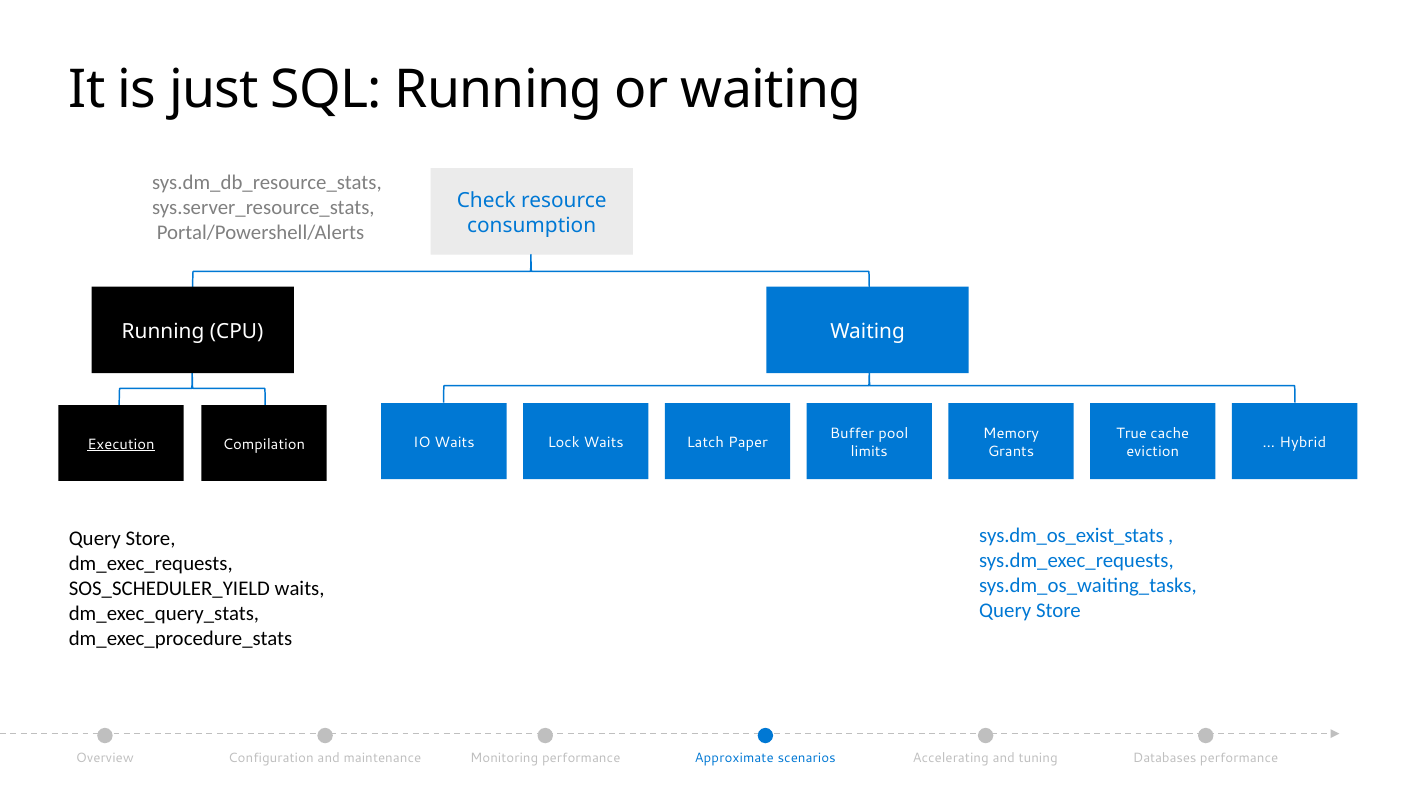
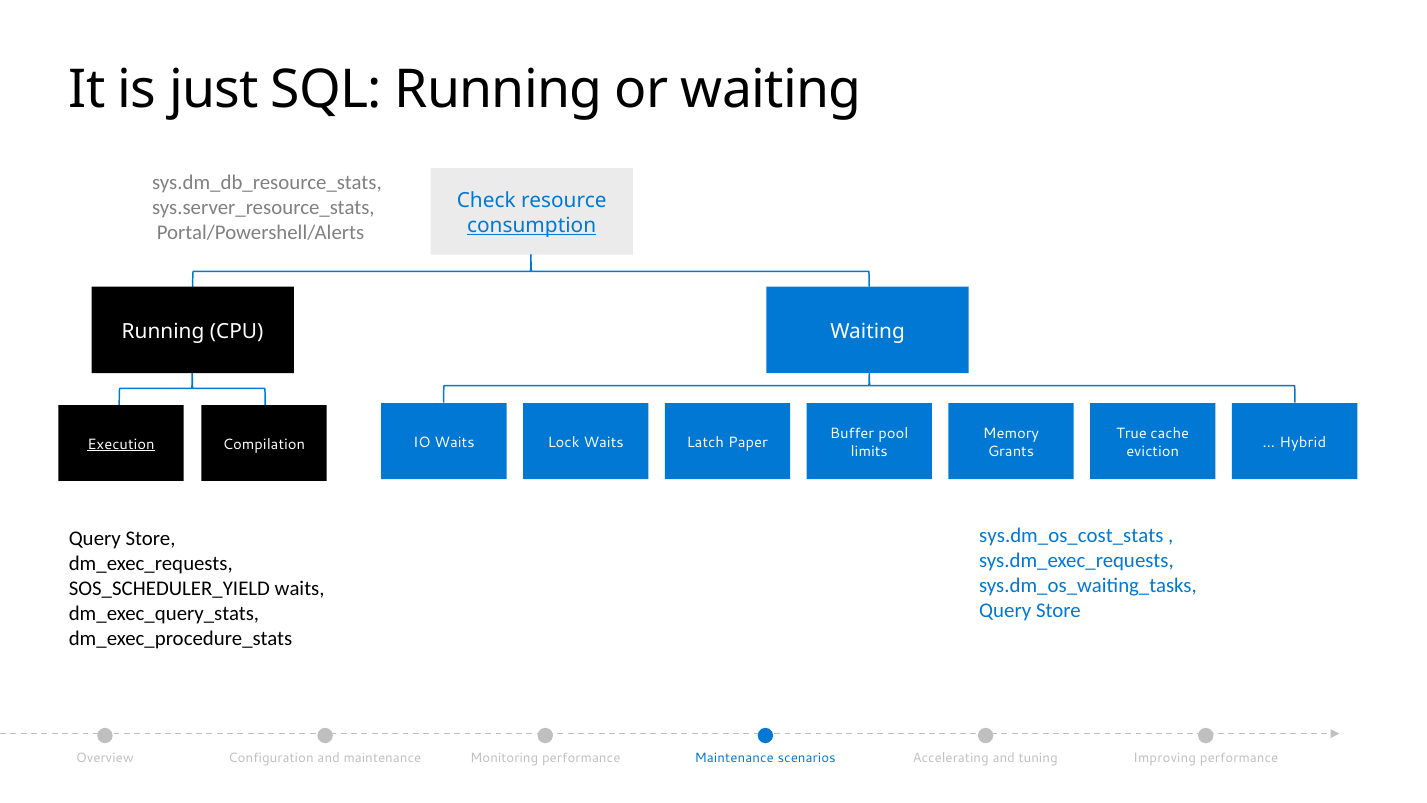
consumption underline: none -> present
sys.dm_os_exist_stats: sys.dm_os_exist_stats -> sys.dm_os_cost_stats
performance Approximate: Approximate -> Maintenance
Databases: Databases -> Improving
